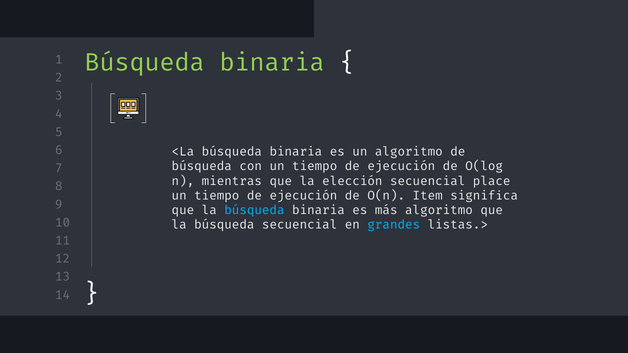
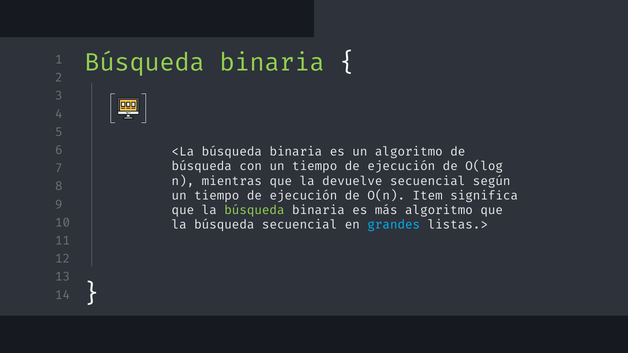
elección: elección -> devuelve
place: place -> según
búsqueda at (254, 210) colour: light blue -> light green
